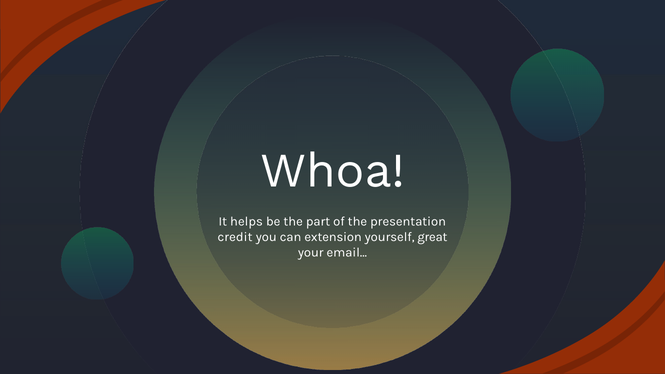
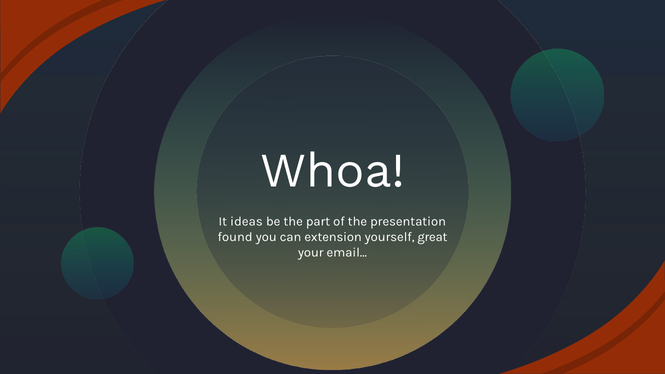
helps: helps -> ideas
credit: credit -> found
